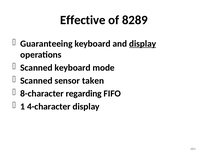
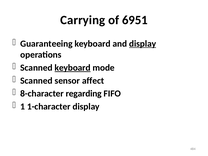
Effective: Effective -> Carrying
8289: 8289 -> 6951
keyboard at (73, 68) underline: none -> present
taken: taken -> affect
4-character: 4-character -> 1-character
